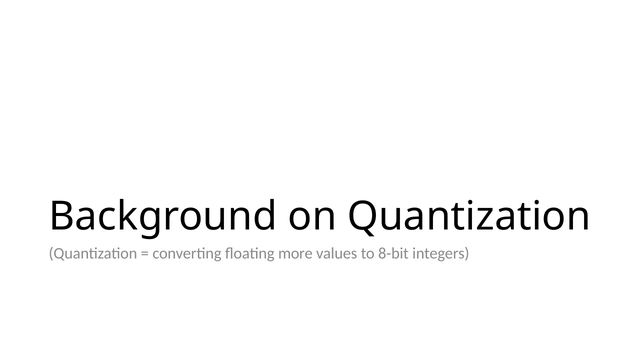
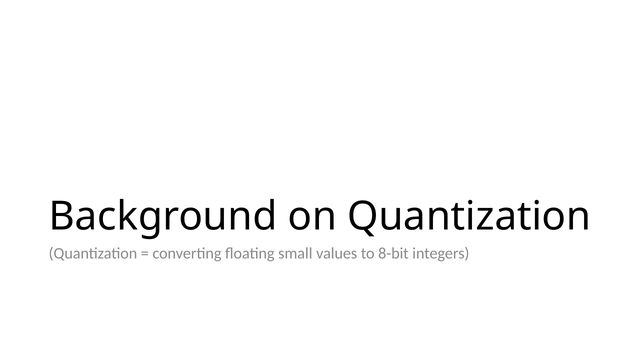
more: more -> small
